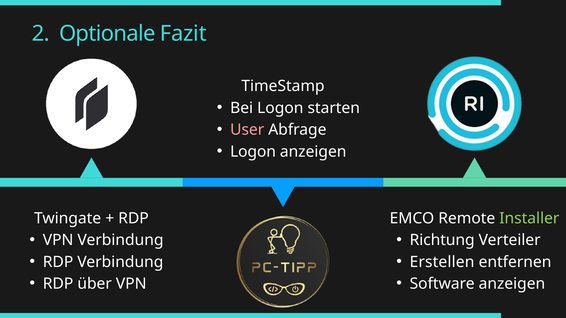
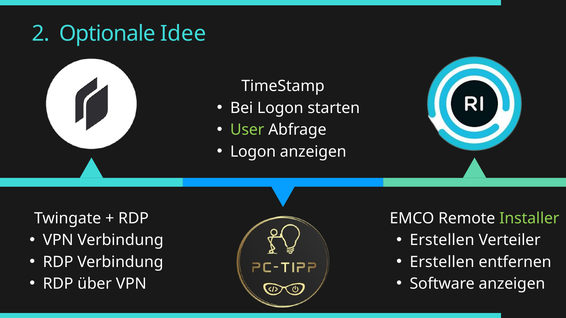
Fazit: Fazit -> Idee
User colour: pink -> light green
Richtung at (442, 240): Richtung -> Erstellen
